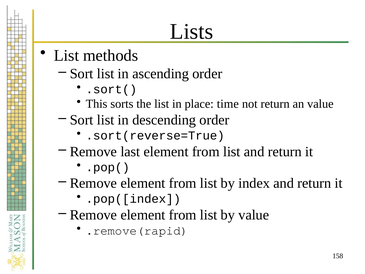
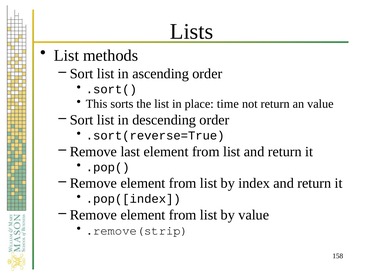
.remove(rapid: .remove(rapid -> .remove(strip
